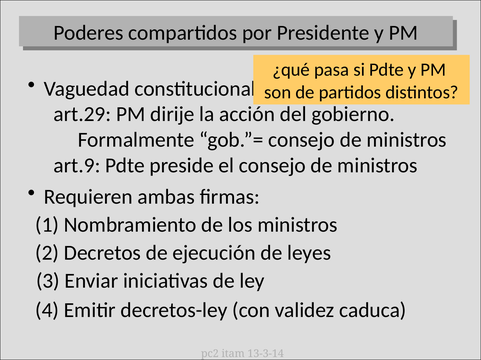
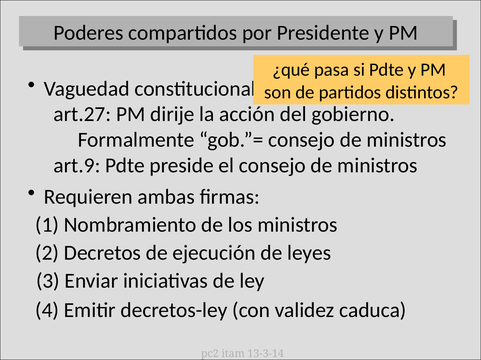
art.29: art.29 -> art.27
